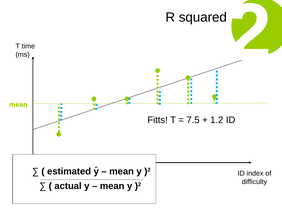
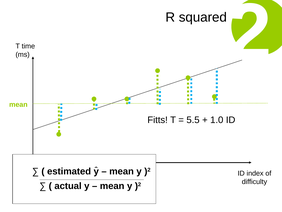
7.5: 7.5 -> 5.5
1.2: 1.2 -> 1.0
